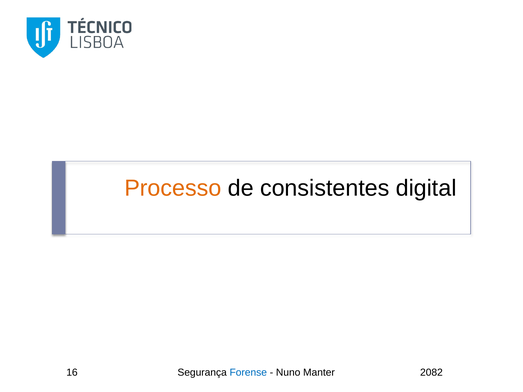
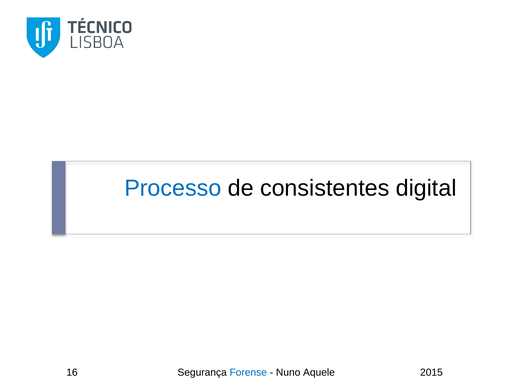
Processo colour: orange -> blue
Manter: Manter -> Aquele
2082: 2082 -> 2015
